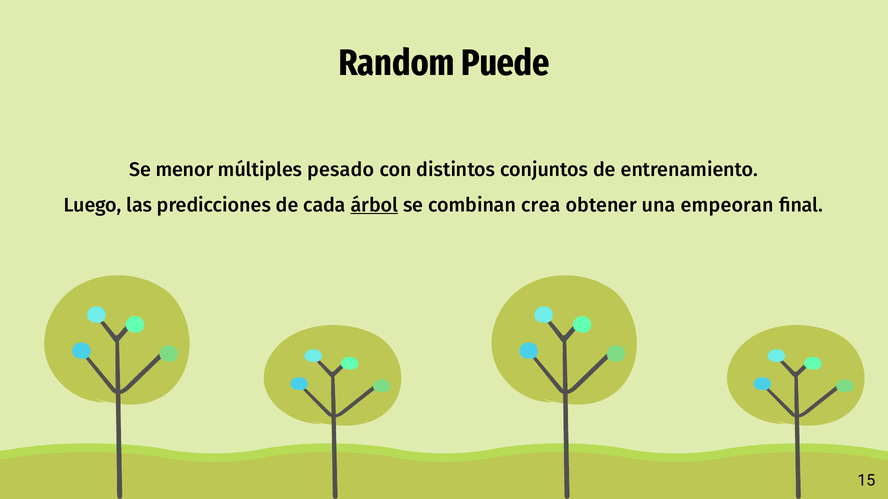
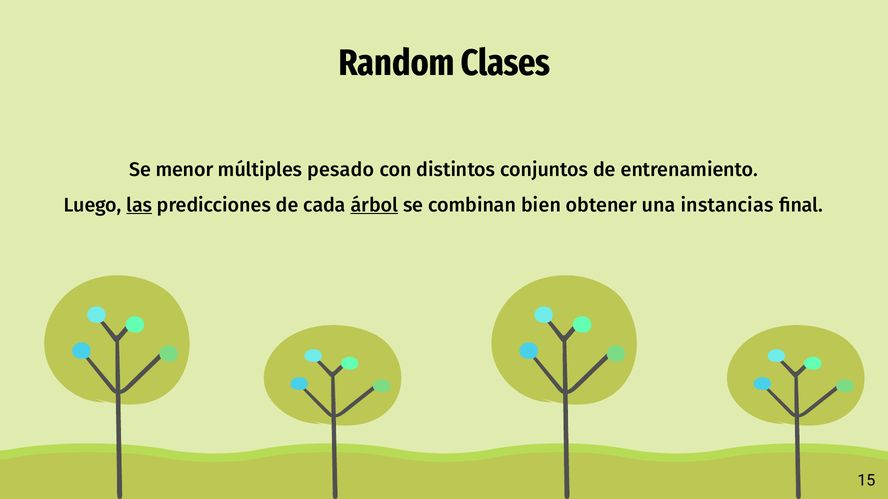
Puede: Puede -> Clases
las underline: none -> present
crea: crea -> bien
empeoran: empeoran -> instancias
